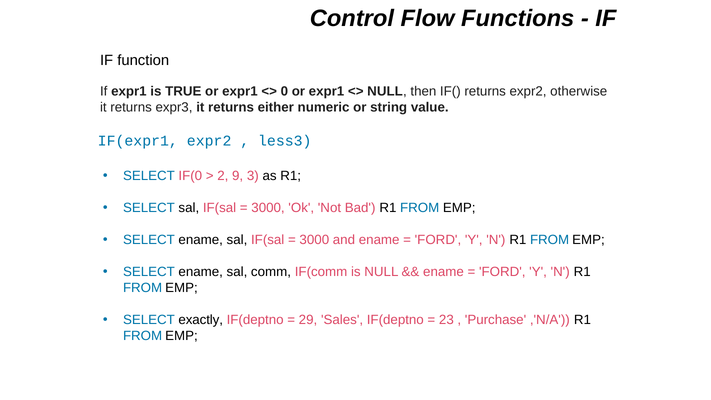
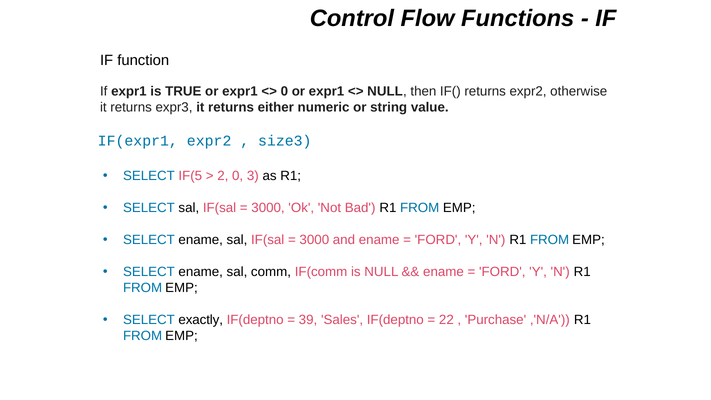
less3: less3 -> size3
IF(0: IF(0 -> IF(5
2 9: 9 -> 0
29: 29 -> 39
23: 23 -> 22
